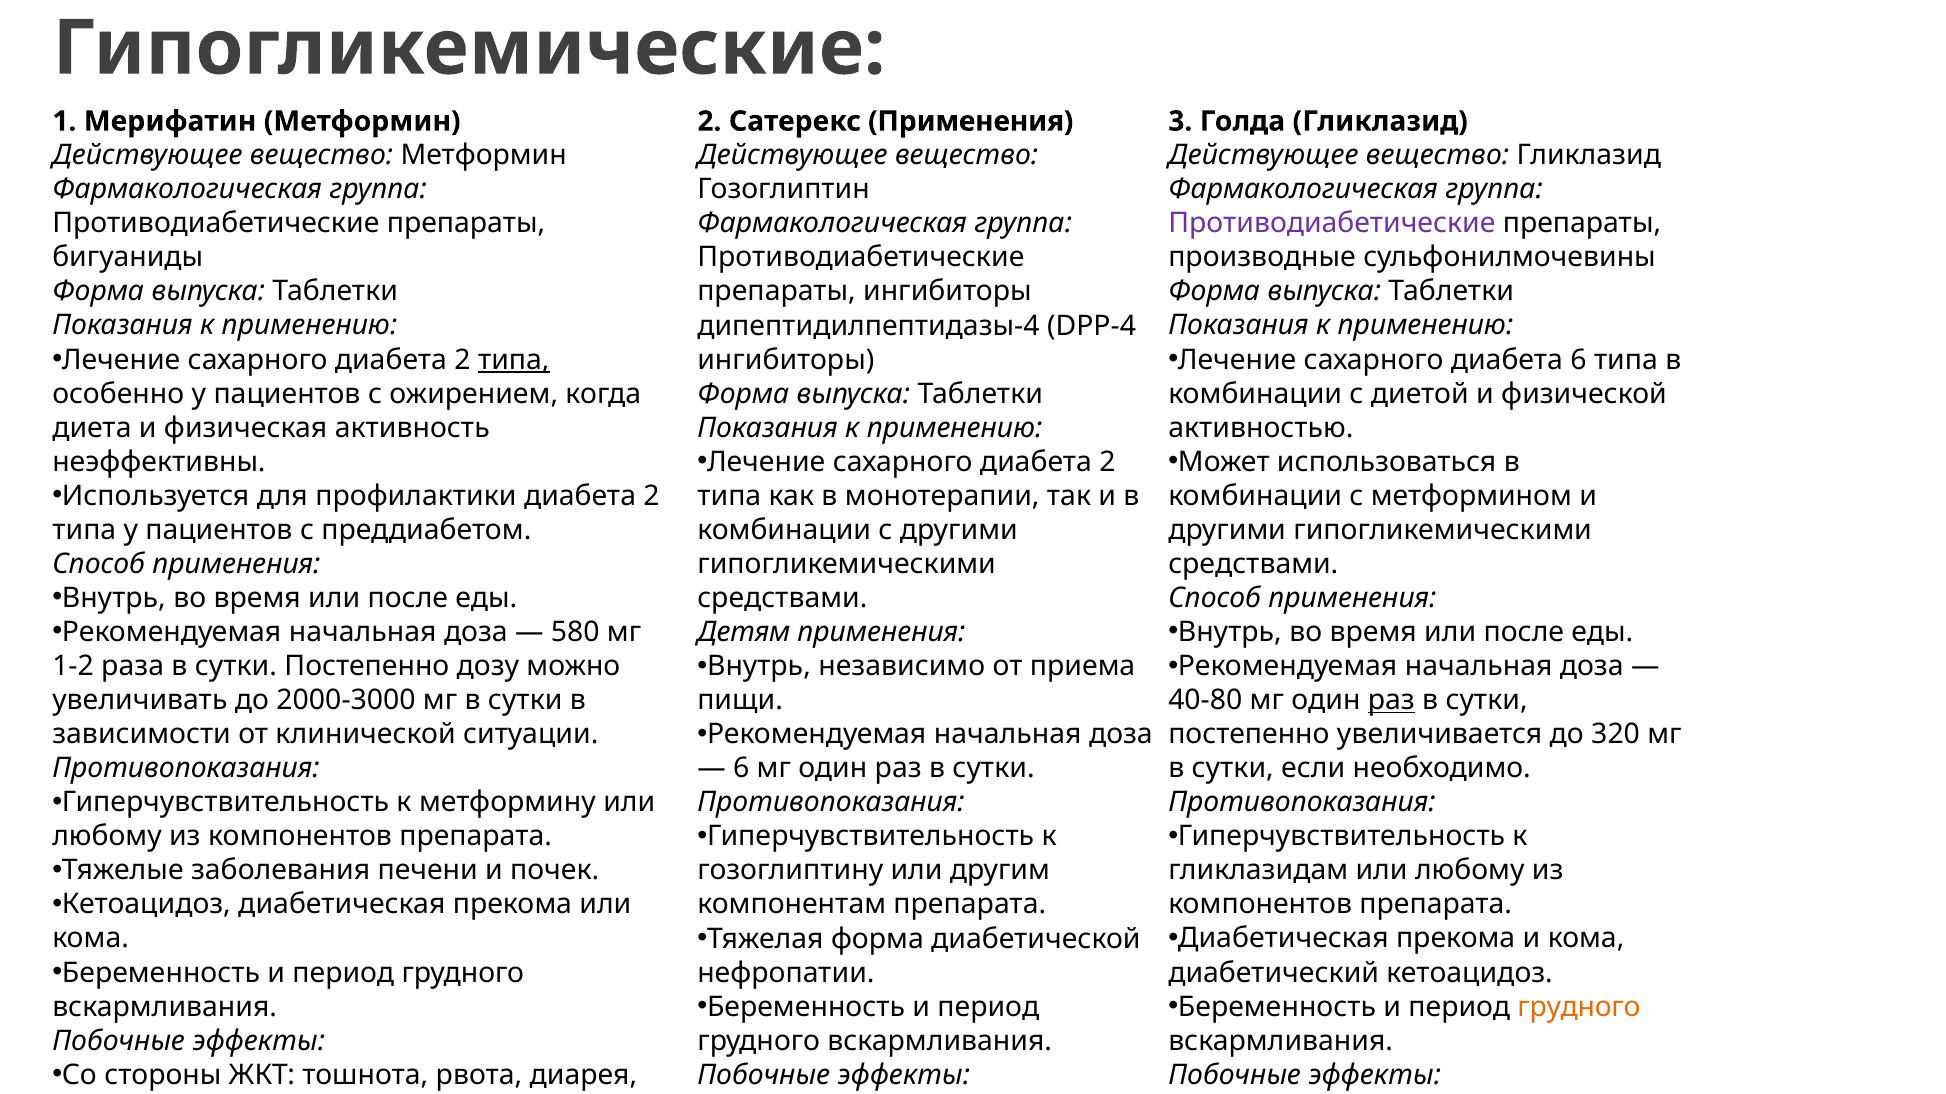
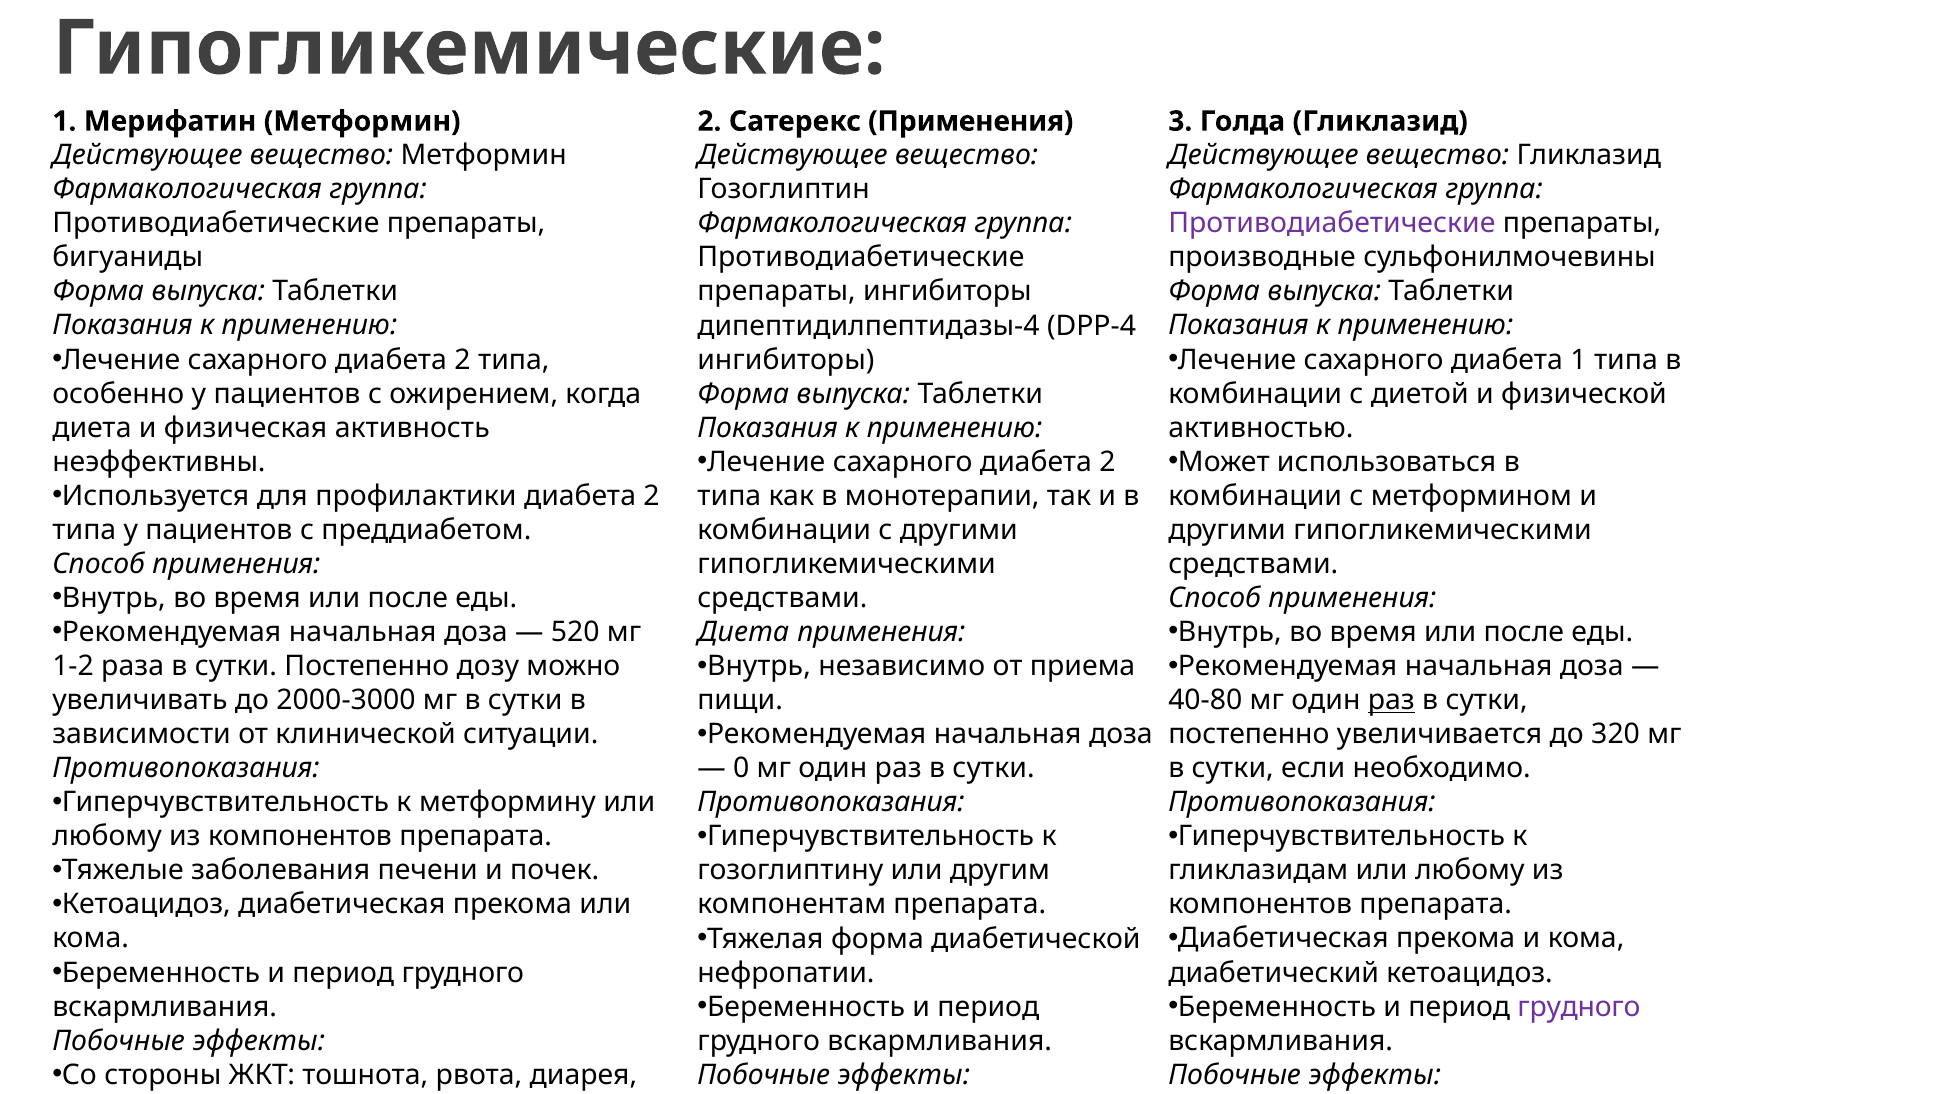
типа at (514, 360) underline: present -> none
диабета 6: 6 -> 1
580: 580 -> 520
Детям at (744, 633): Детям -> Диета
6 at (741, 769): 6 -> 0
грудного at (1579, 1007) colour: orange -> purple
